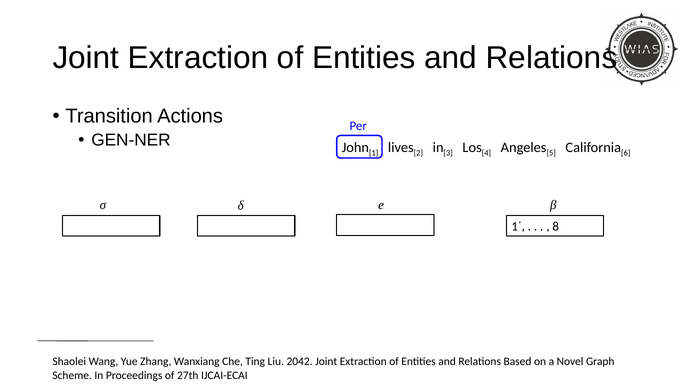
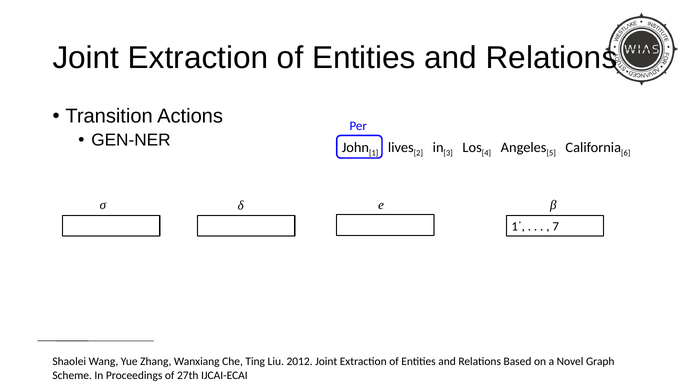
8: 8 -> 7
2042: 2042 -> 2012
